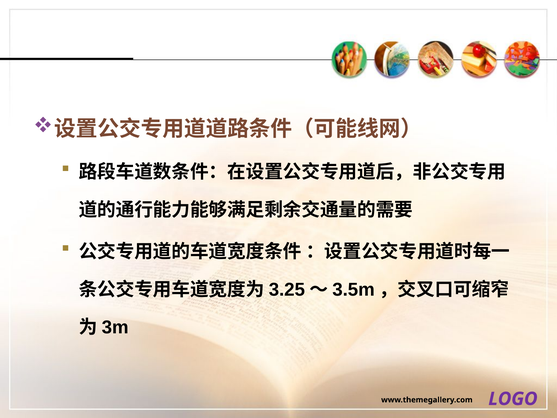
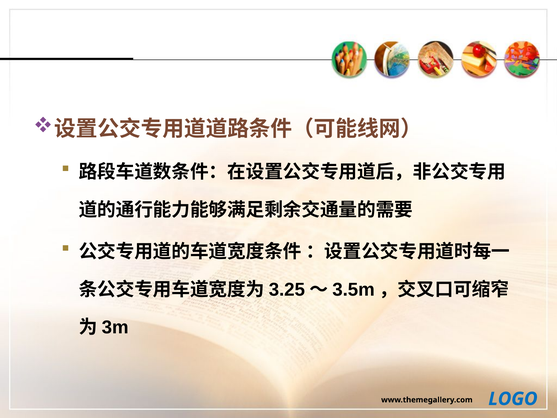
LOGO colour: purple -> blue
